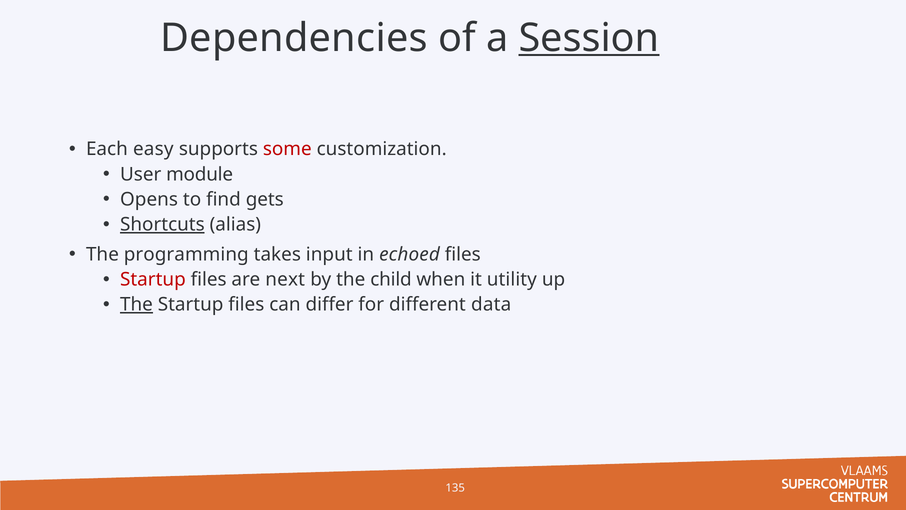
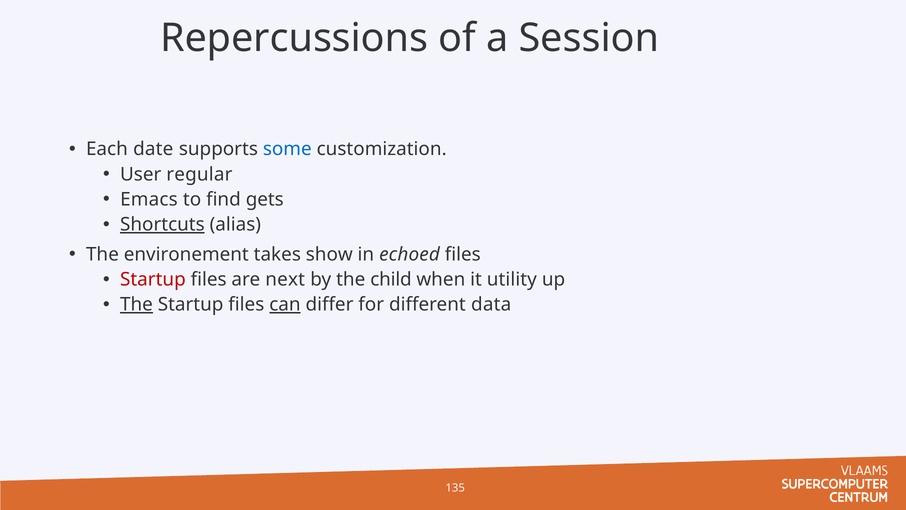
Dependencies: Dependencies -> Repercussions
Session underline: present -> none
easy: easy -> date
some colour: red -> blue
module: module -> regular
Opens: Opens -> Emacs
programming: programming -> environement
input: input -> show
can underline: none -> present
